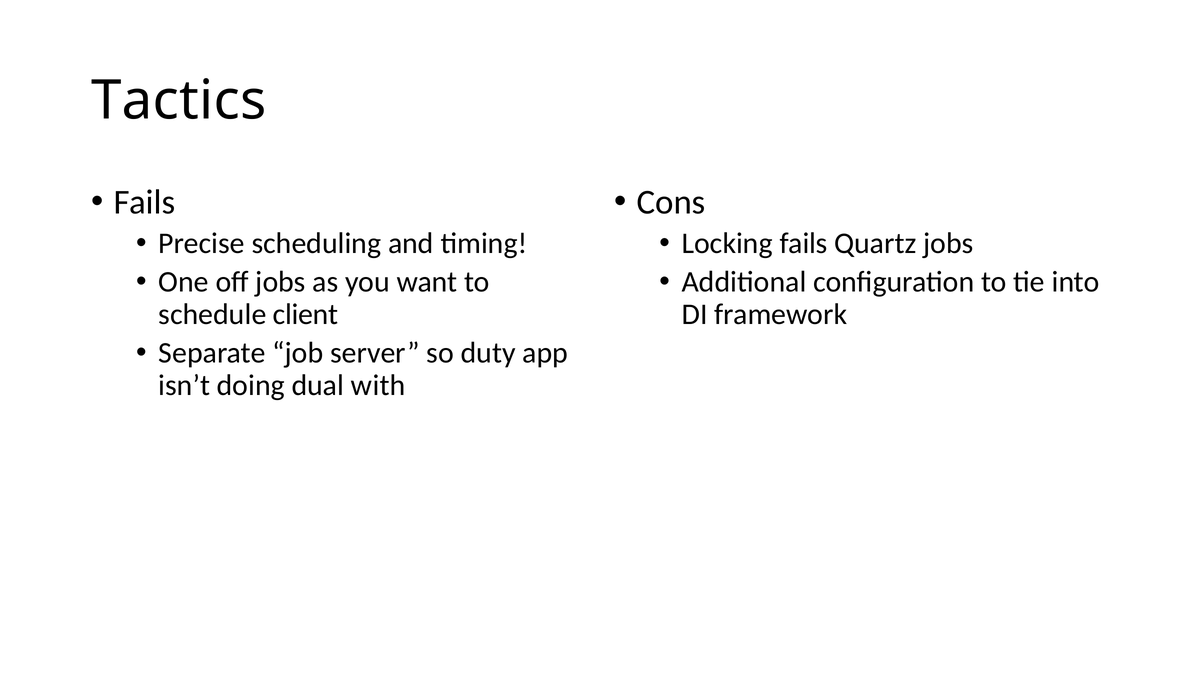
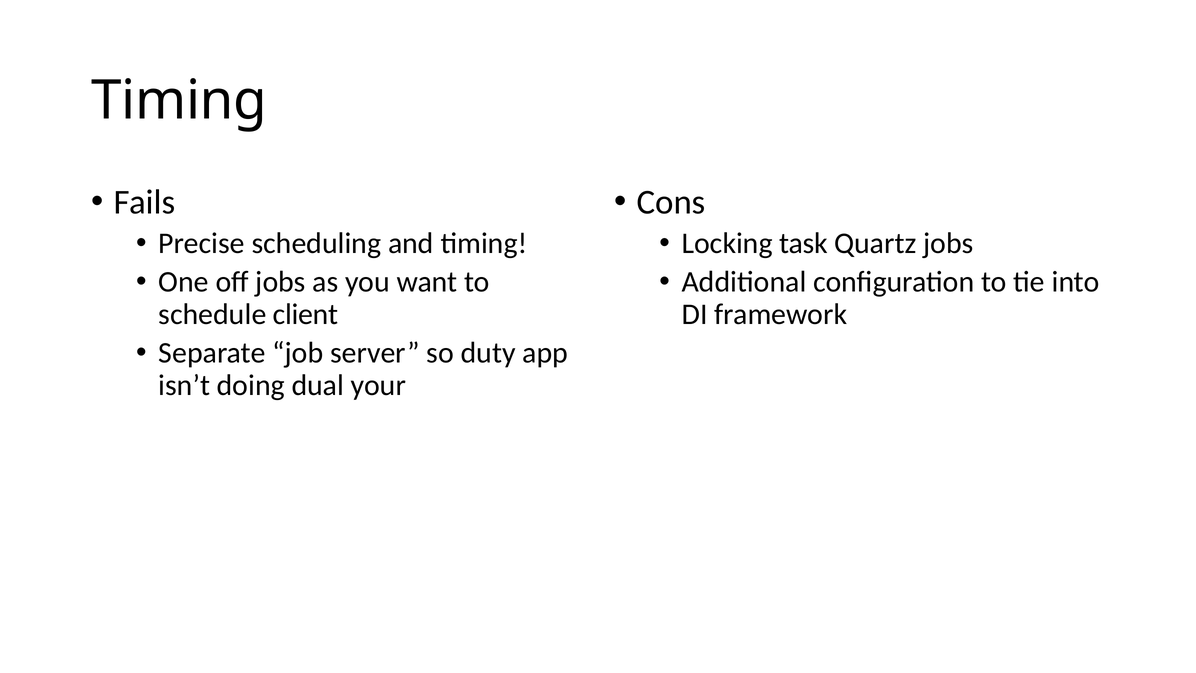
Tactics at (179, 100): Tactics -> Timing
Locking fails: fails -> task
with: with -> your
